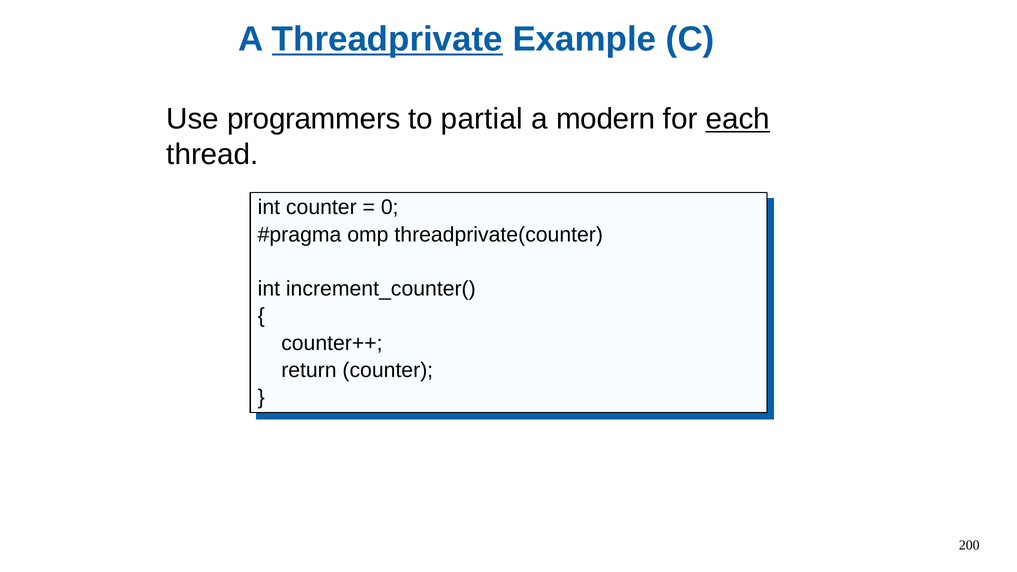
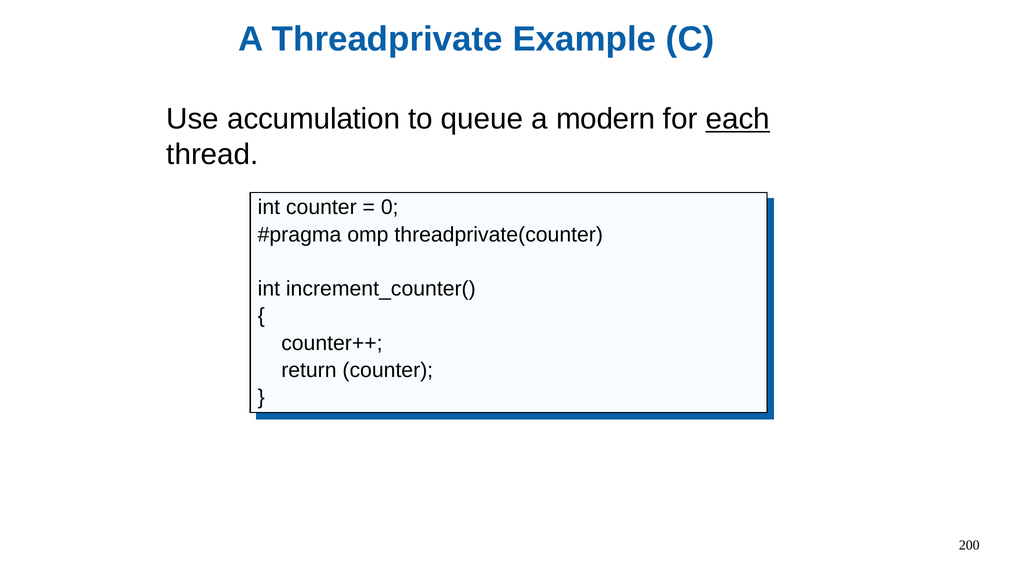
Threadprivate underline: present -> none
programmers: programmers -> accumulation
partial: partial -> queue
